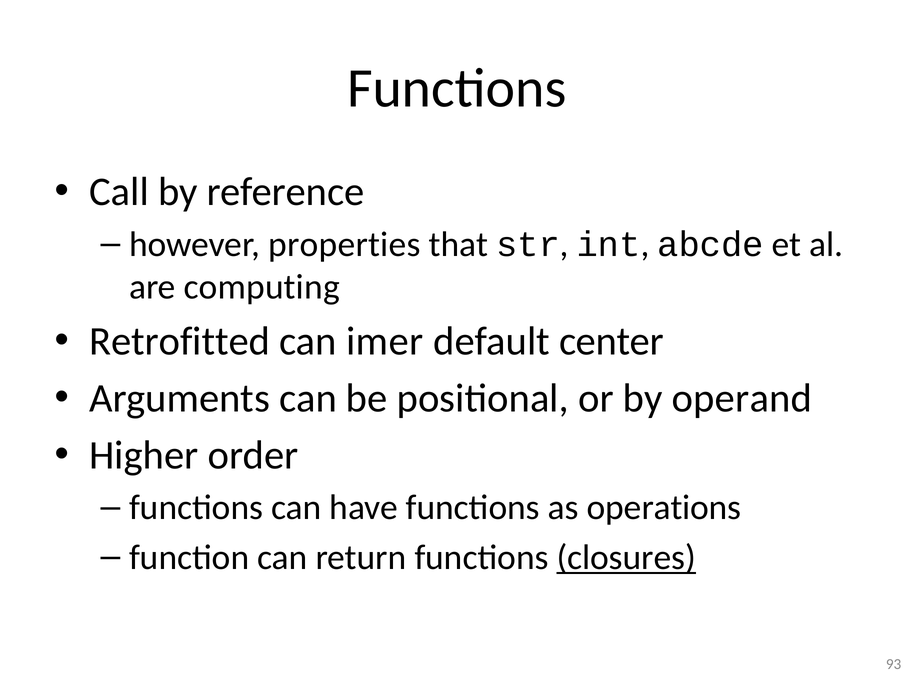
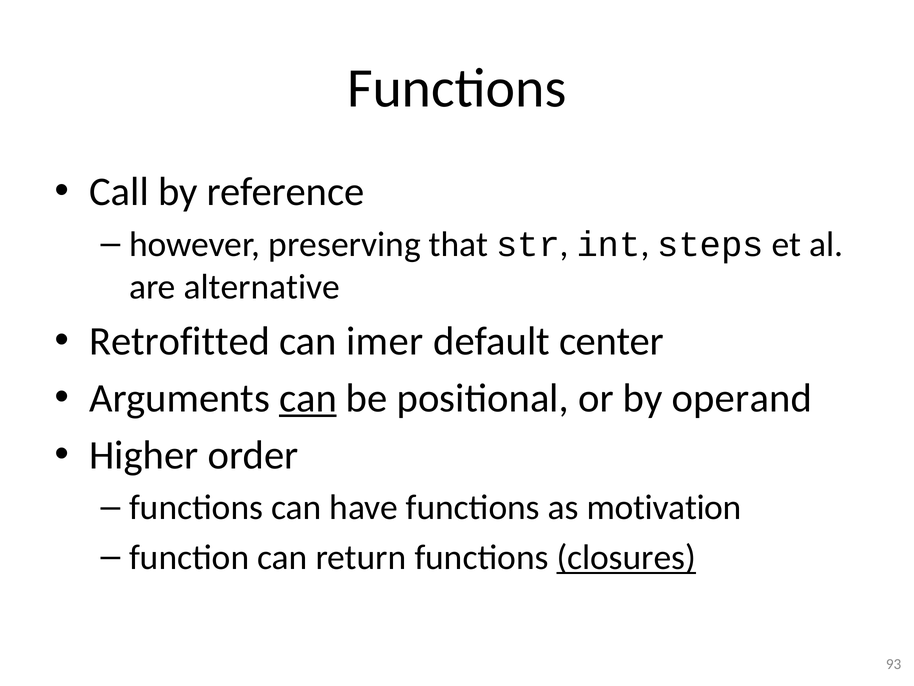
properties: properties -> preserving
abcde: abcde -> steps
computing: computing -> alternative
can at (308, 398) underline: none -> present
operations: operations -> motivation
